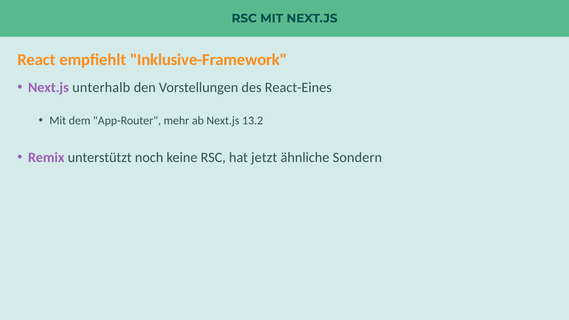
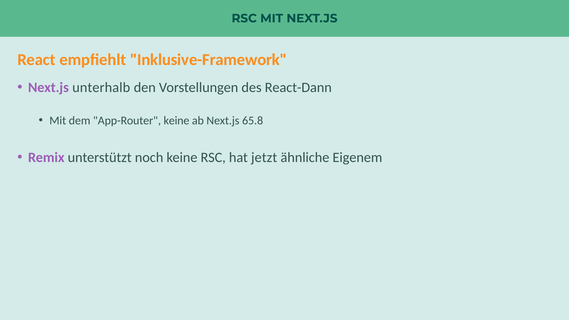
React-Eines: React-Eines -> React-Dann
App-Router mehr: mehr -> keine
13.2: 13.2 -> 65.8
Sondern: Sondern -> Eigenem
